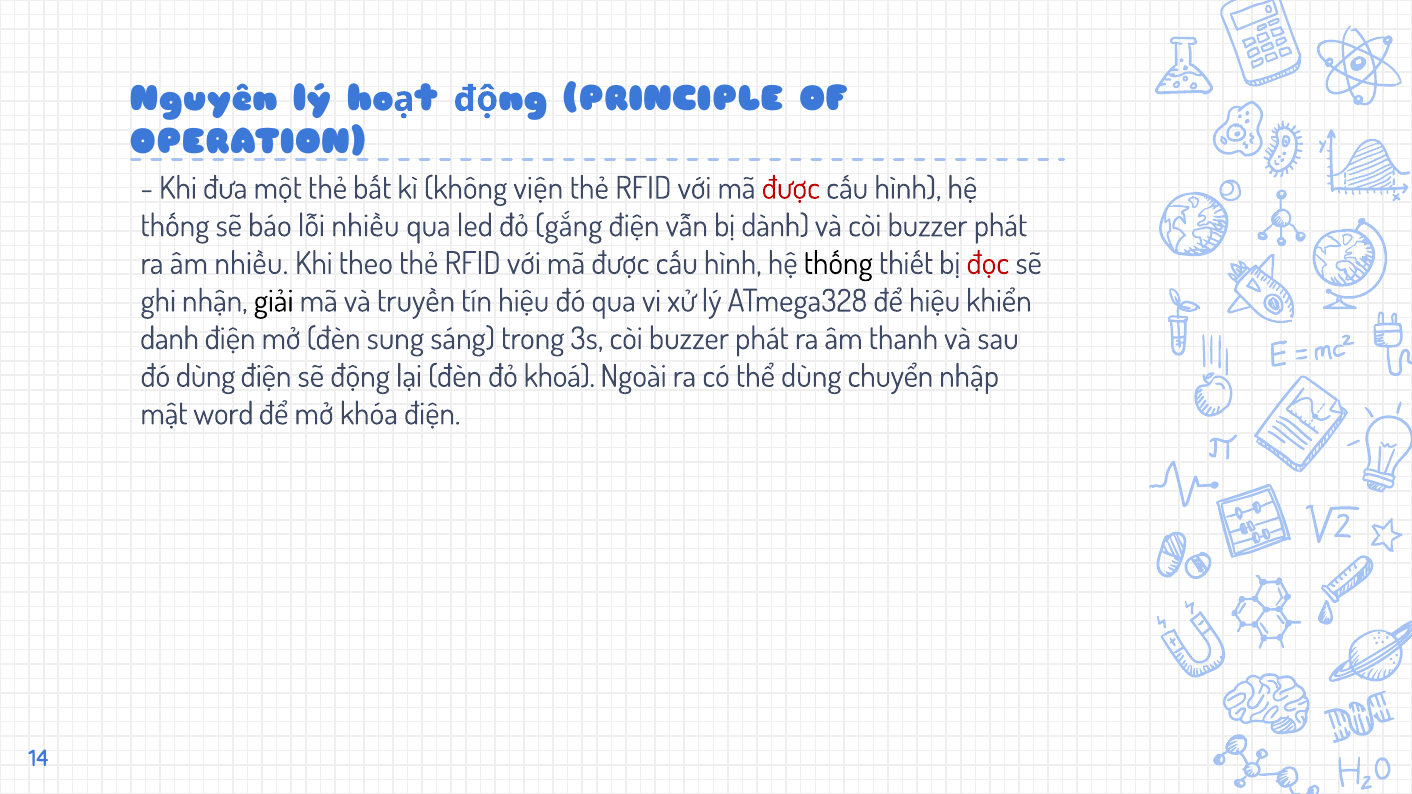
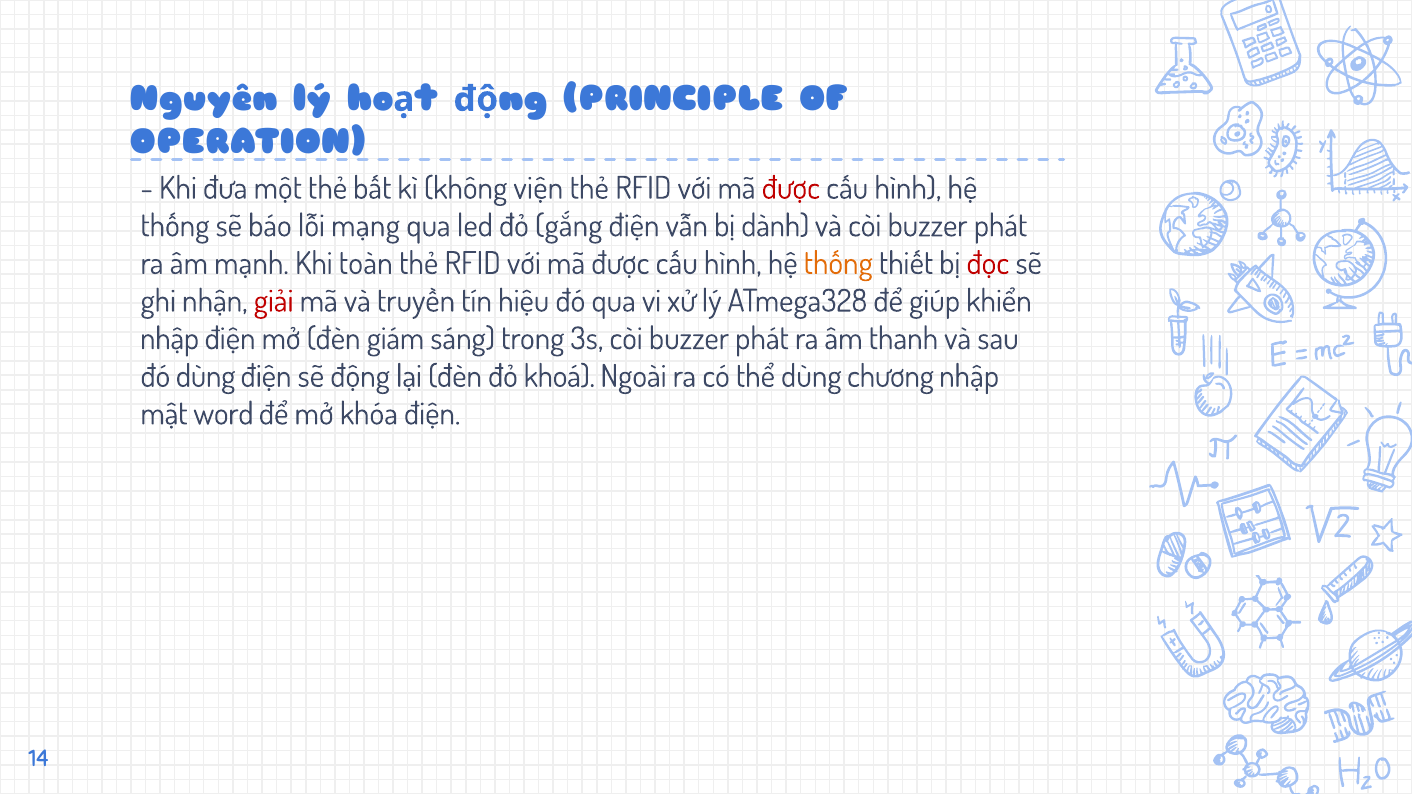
lỗi nhiều: nhiều -> mạng
âm nhiều: nhiều -> mạnh
theo: theo -> toàn
thống at (838, 264) colour: black -> orange
giải colour: black -> red
để hiệu: hiệu -> giúp
danh at (170, 339): danh -> nhập
sung: sung -> giám
chuyển: chuyển -> chương
